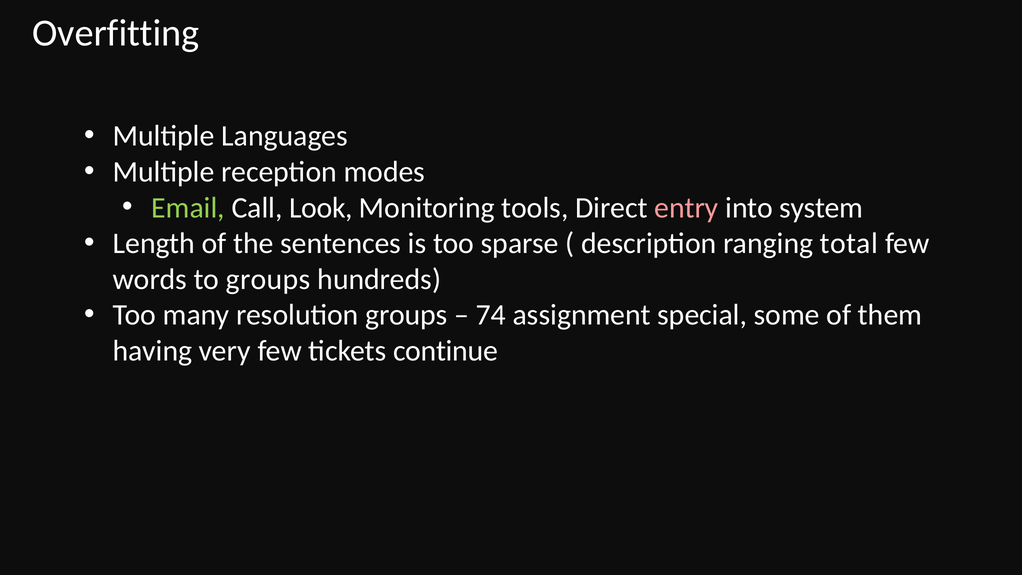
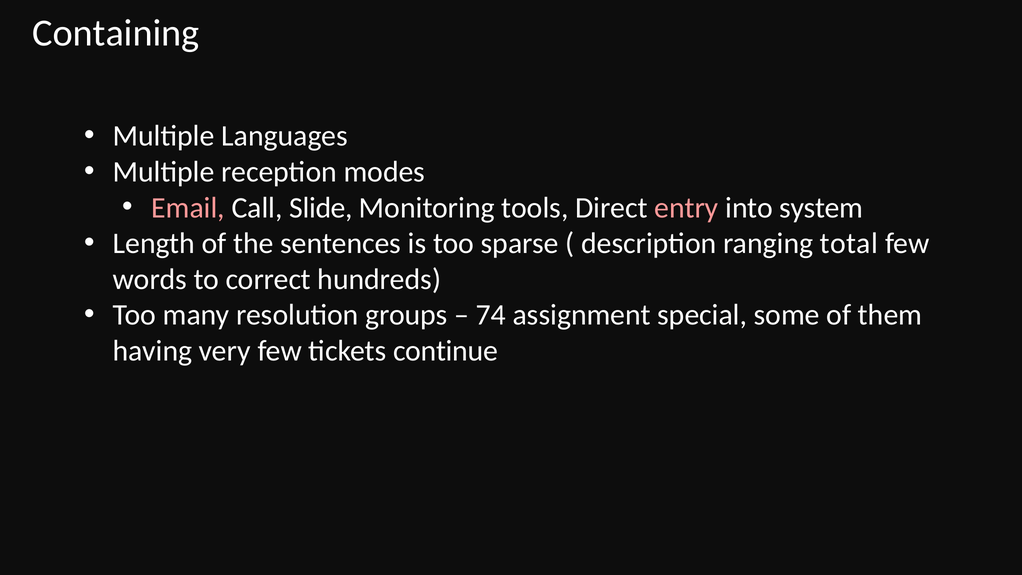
Overfitting: Overfitting -> Containing
Email colour: light green -> pink
Look: Look -> Slide
to groups: groups -> correct
